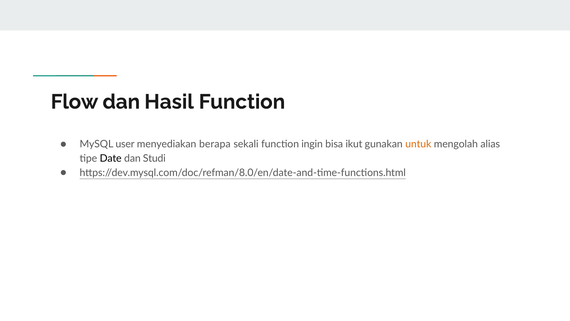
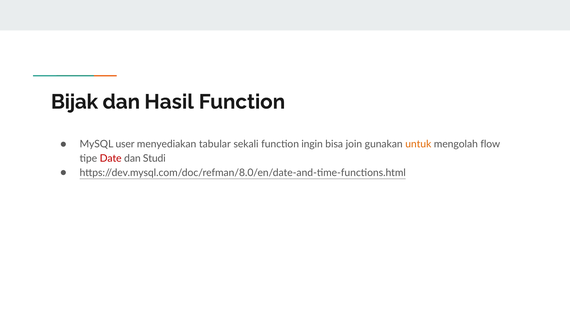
Flow: Flow -> Bijak
berapa: berapa -> tabular
ikut: ikut -> join
alias: alias -> flow
Date colour: black -> red
